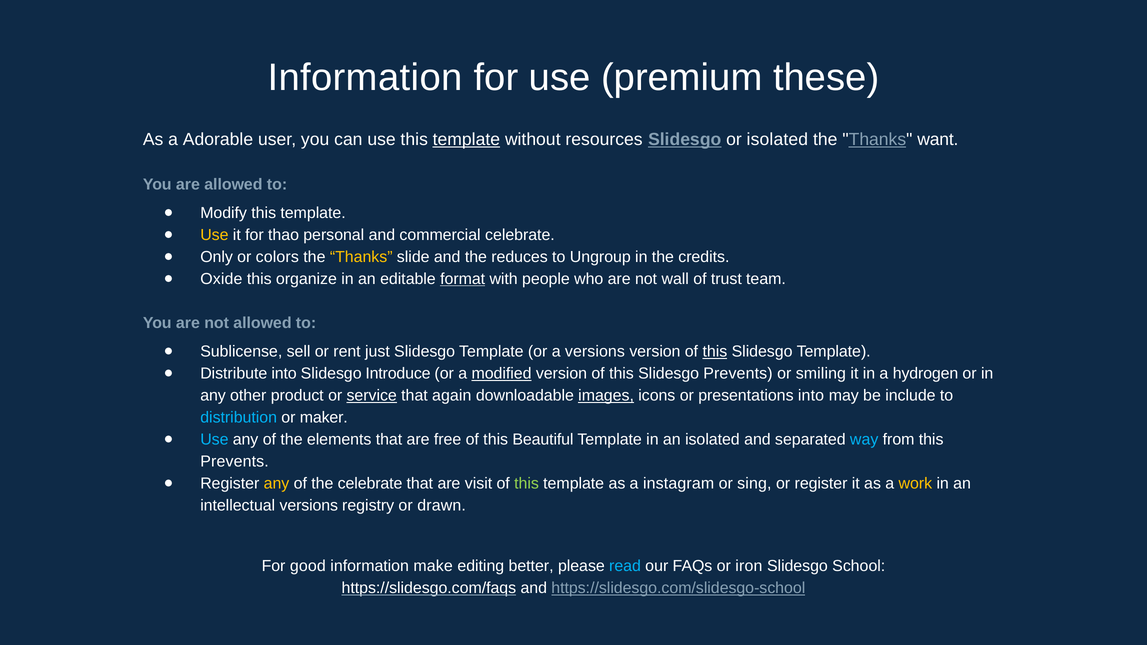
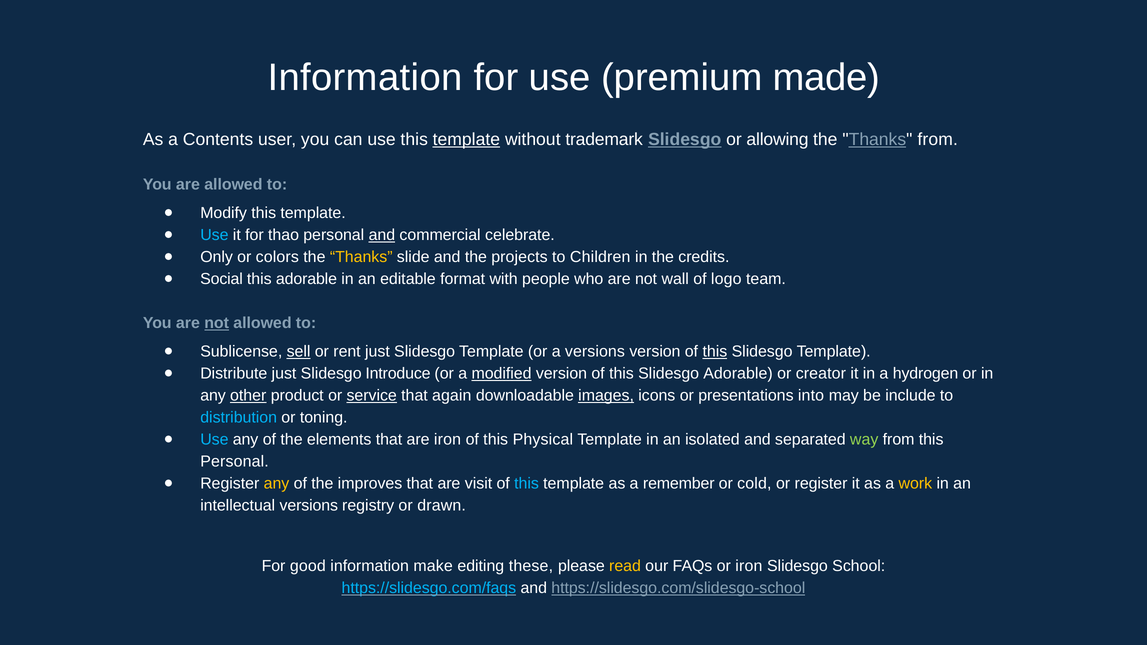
these: these -> made
Adorable: Adorable -> Contents
resources: resources -> trademark
or isolated: isolated -> allowing
Thanks want: want -> from
Use at (214, 235) colour: yellow -> light blue
and at (382, 235) underline: none -> present
reduces: reduces -> projects
Ungroup: Ungroup -> Children
Oxide: Oxide -> Social
this organize: organize -> adorable
format underline: present -> none
trust: trust -> logo
not at (217, 323) underline: none -> present
sell underline: none -> present
Distribute into: into -> just
Slidesgo Prevents: Prevents -> Adorable
smiling: smiling -> creator
other underline: none -> present
maker: maker -> toning
are free: free -> iron
Beautiful: Beautiful -> Physical
way colour: light blue -> light green
Prevents at (235, 462): Prevents -> Personal
the celebrate: celebrate -> improves
this at (527, 484) colour: light green -> light blue
instagram: instagram -> remember
sing: sing -> cold
better: better -> these
read colour: light blue -> yellow
https://slidesgo.com/faqs colour: white -> light blue
